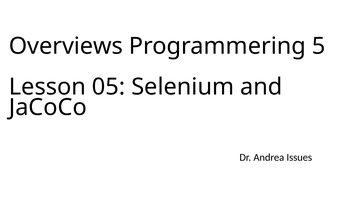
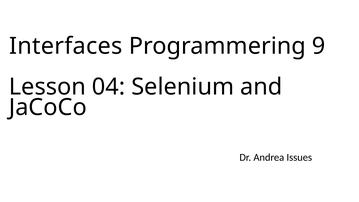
Overviews: Overviews -> Interfaces
5: 5 -> 9
05: 05 -> 04
